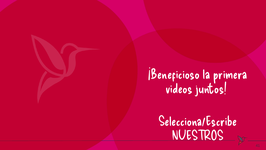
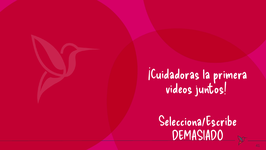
¡Beneficioso: ¡Beneficioso -> ¡Cuidadoras
NUESTROS: NUESTROS -> DEMASIADO
